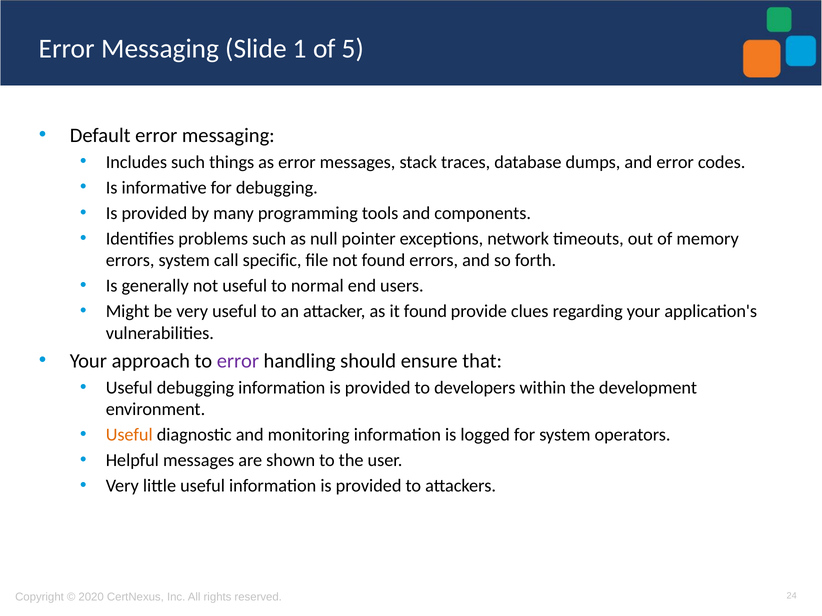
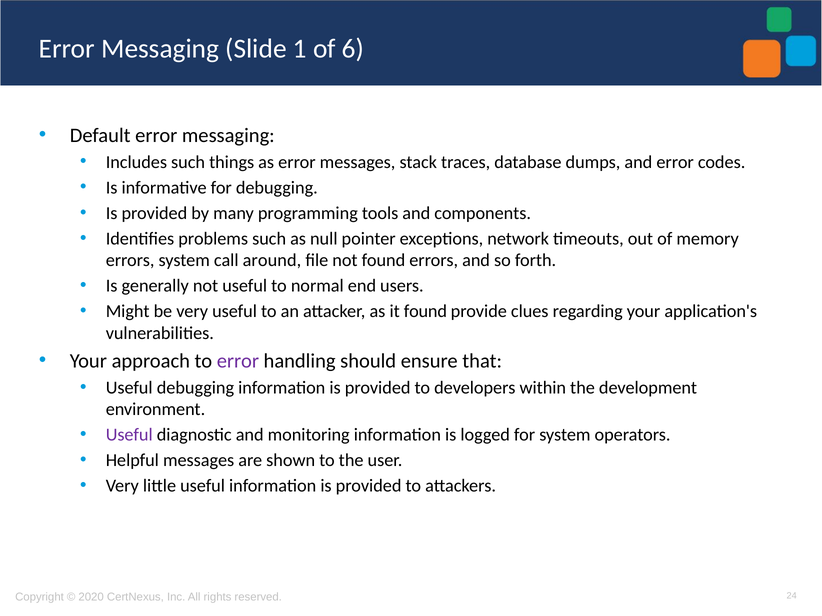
5: 5 -> 6
specific: specific -> around
Useful at (129, 435) colour: orange -> purple
